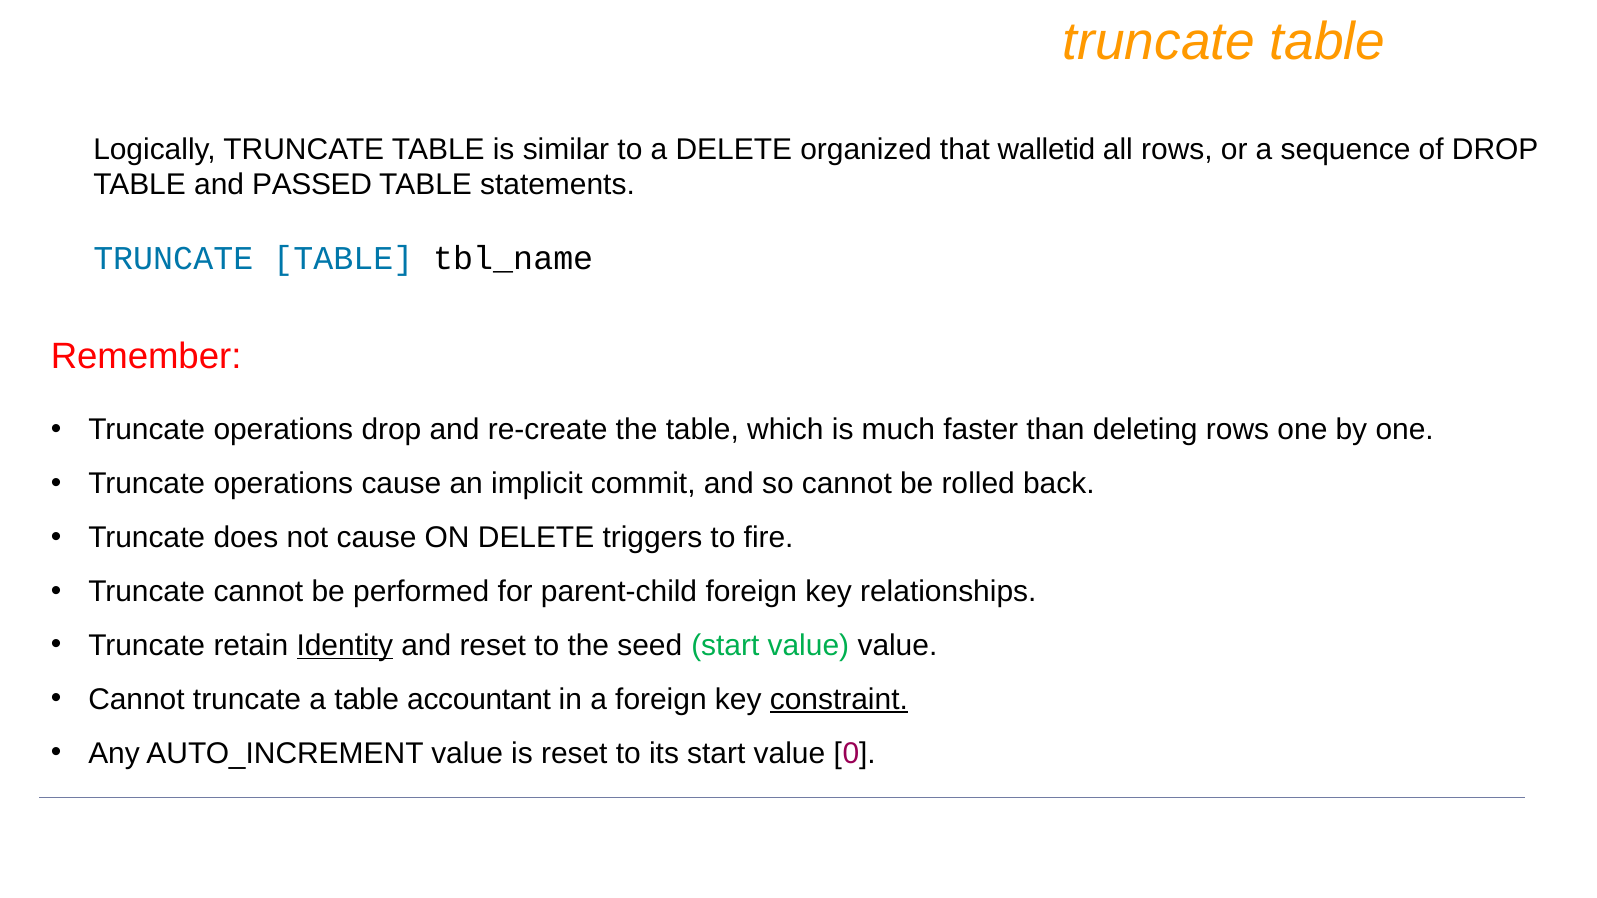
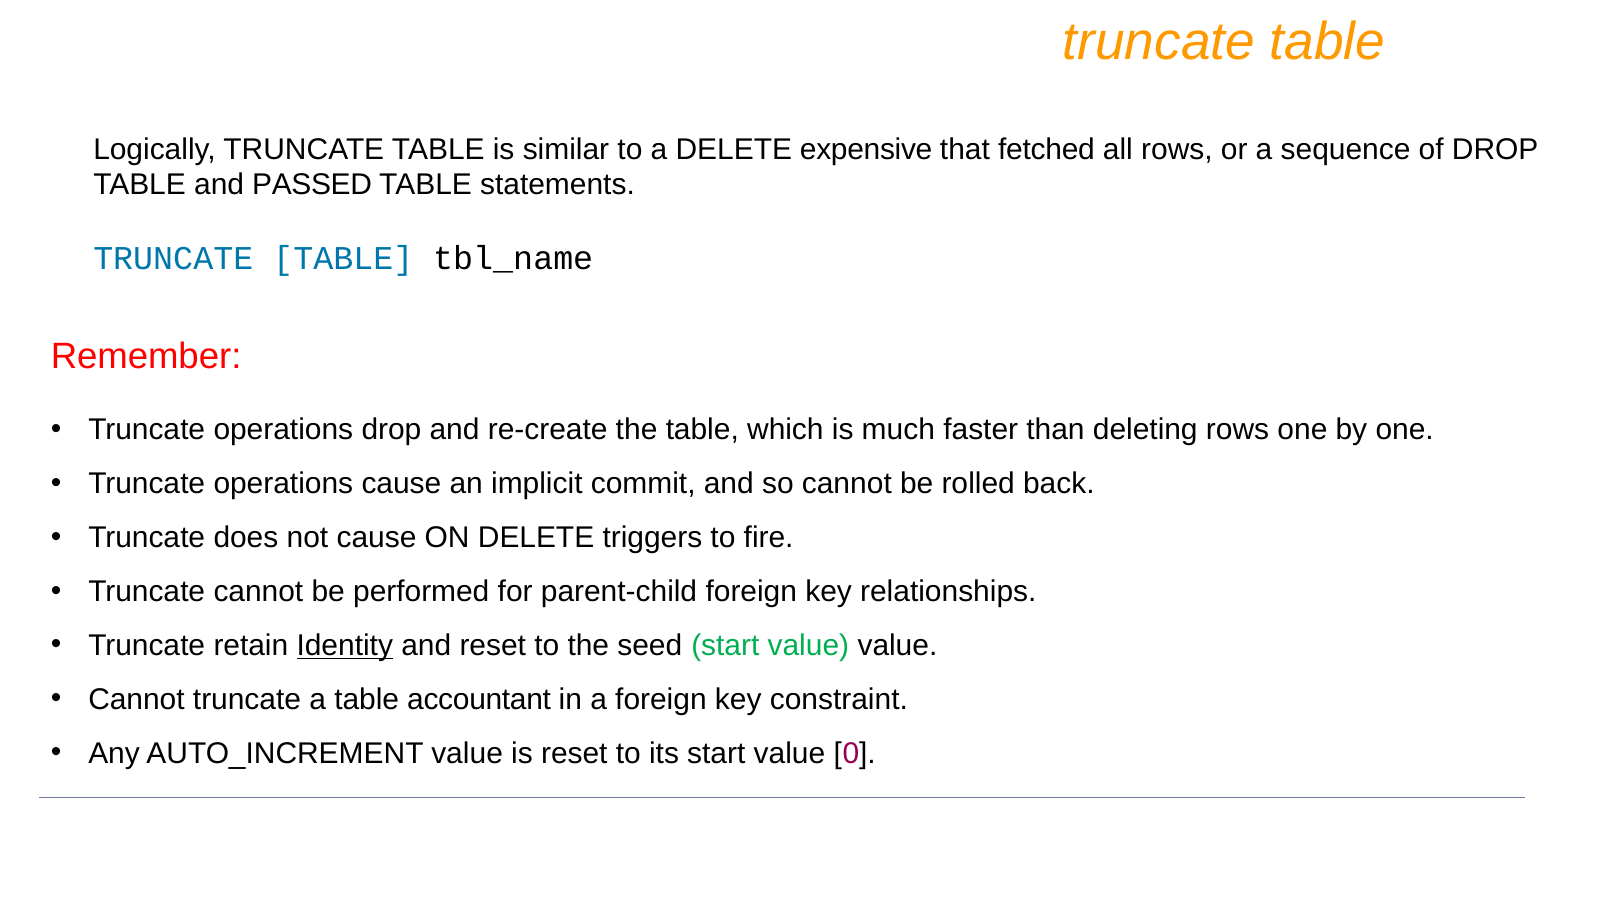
organized: organized -> expensive
walletid: walletid -> fetched
constraint underline: present -> none
